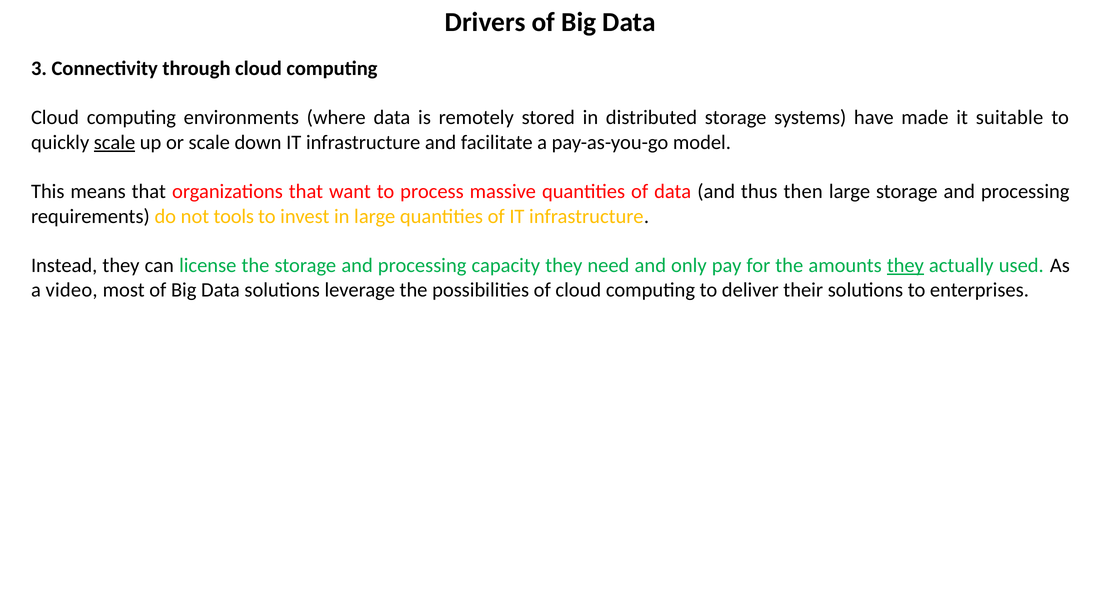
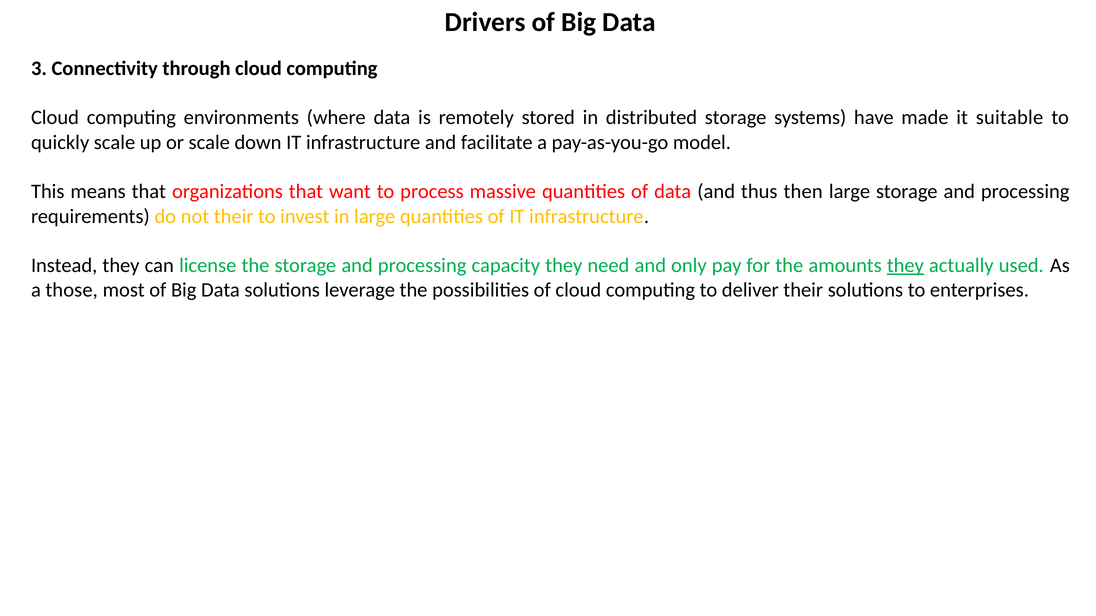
scale at (115, 142) underline: present -> none
not tools: tools -> their
video: video -> those
